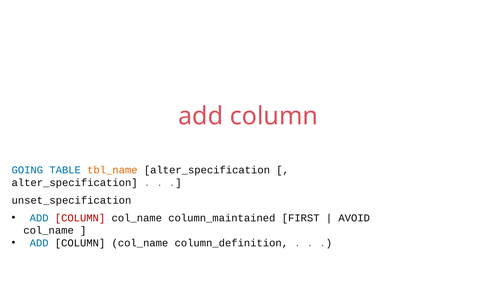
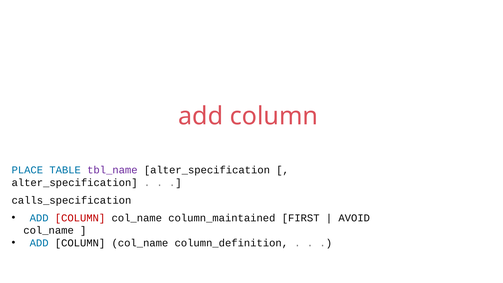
GOING: GOING -> PLACE
tbl_name colour: orange -> purple
unset_specification: unset_specification -> calls_specification
